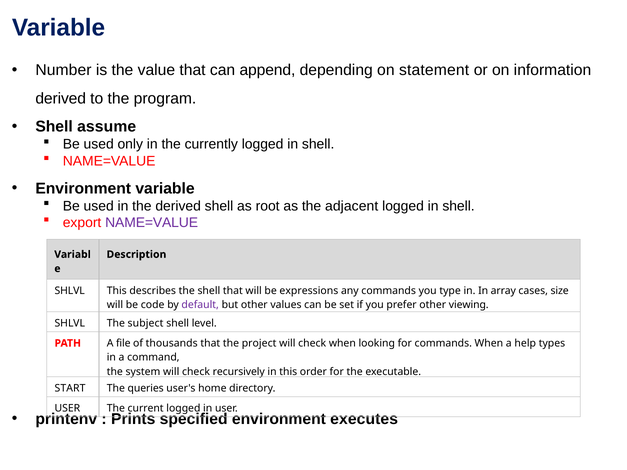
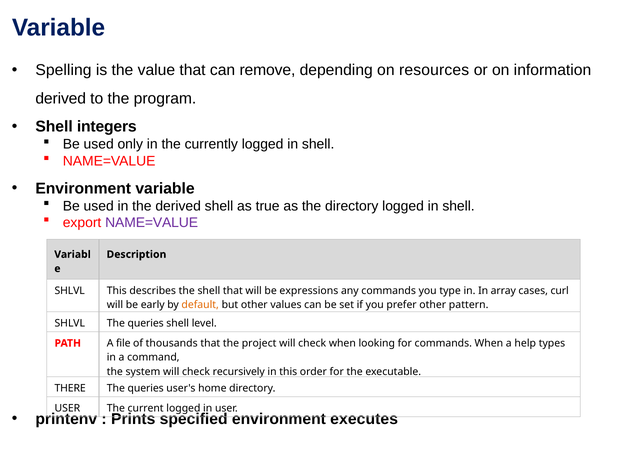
Number: Number -> Spelling
append: append -> remove
statement: statement -> resources
assume: assume -> integers
root: root -> true
the adjacent: adjacent -> directory
size: size -> curl
code: code -> early
default colour: purple -> orange
viewing: viewing -> pattern
SHLVL The subject: subject -> queries
START: START -> THERE
